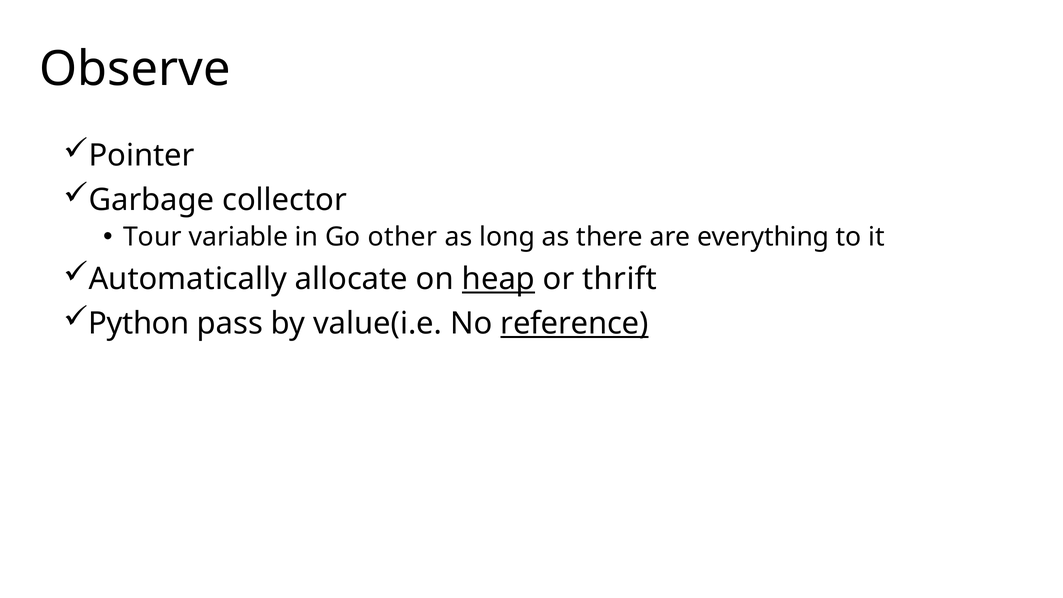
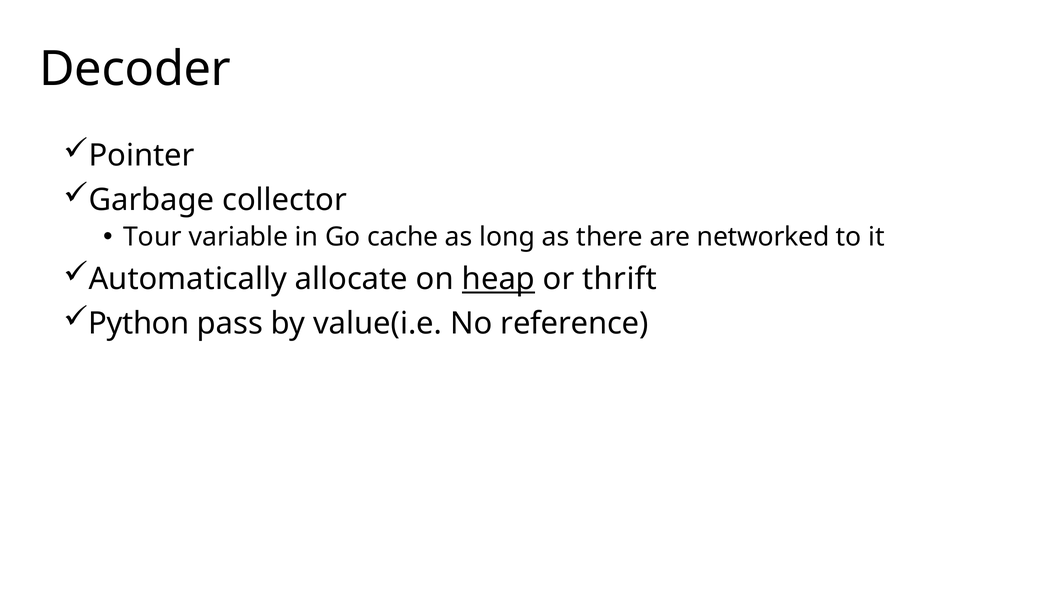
Observe: Observe -> Decoder
other: other -> cache
everything: everything -> networked
reference underline: present -> none
